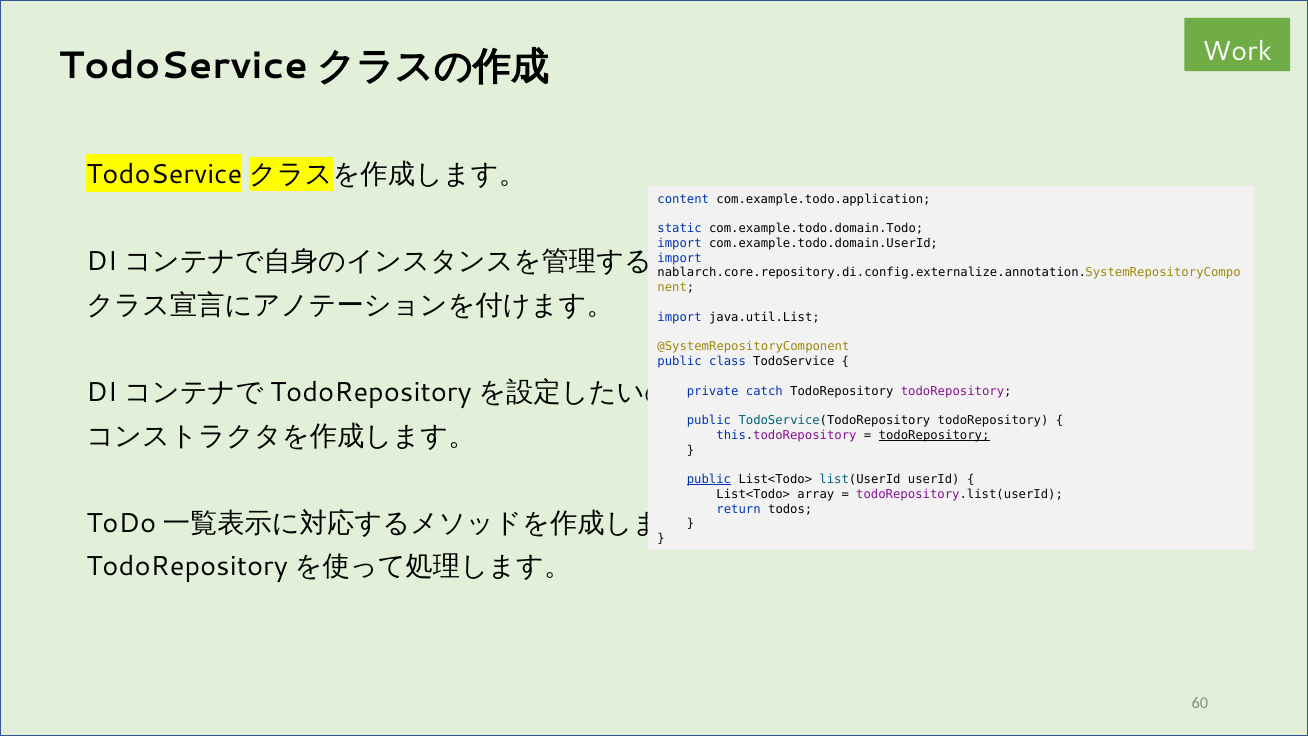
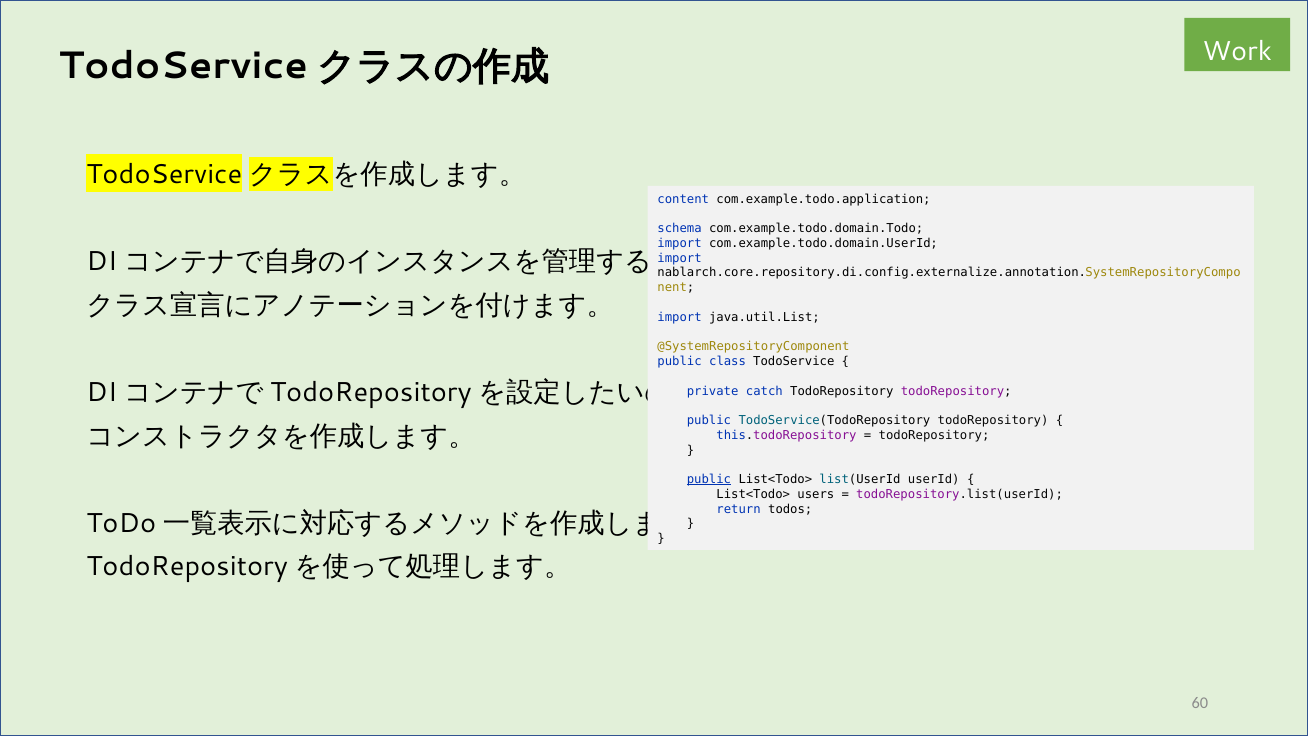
static: static -> schema
todoRepository at (934, 435) underline: present -> none
array: array -> users
